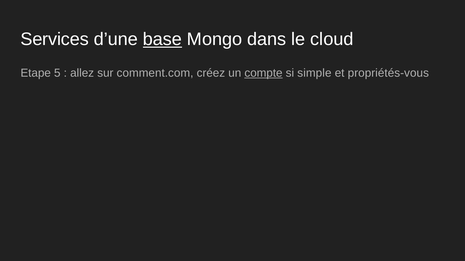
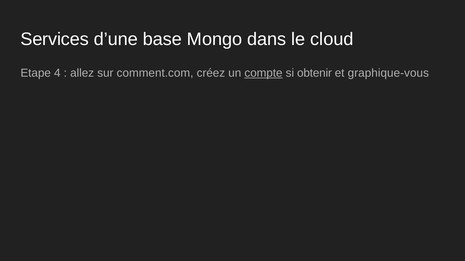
base underline: present -> none
5: 5 -> 4
simple: simple -> obtenir
propriétés-vous: propriétés-vous -> graphique-vous
